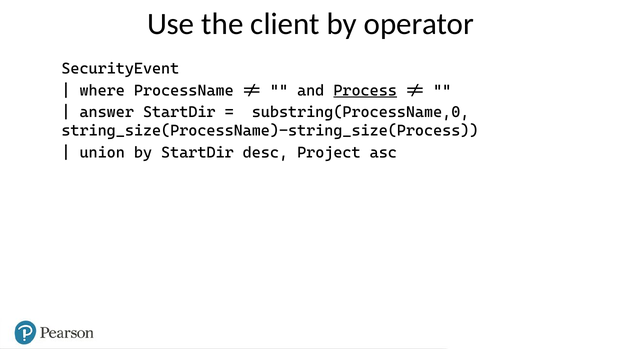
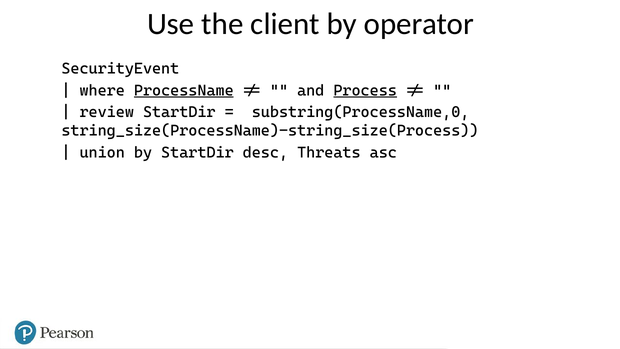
ProcessName underline: none -> present
answer: answer -> review
Project: Project -> Threats
